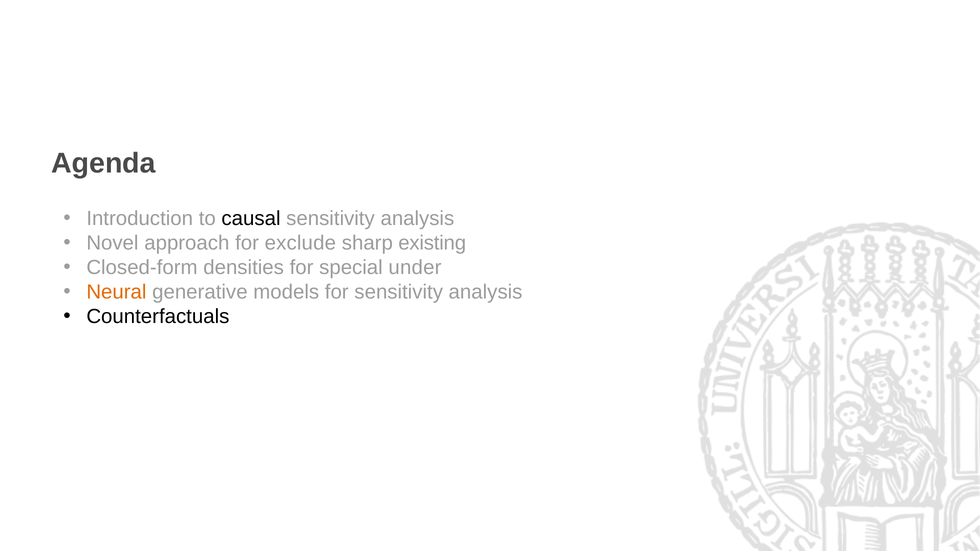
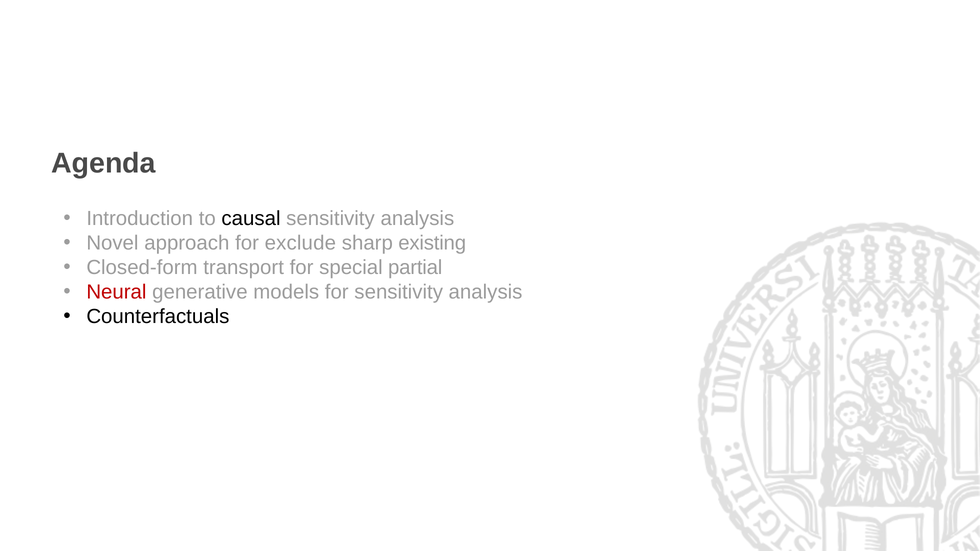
densities: densities -> transport
under: under -> partial
Neural colour: orange -> red
